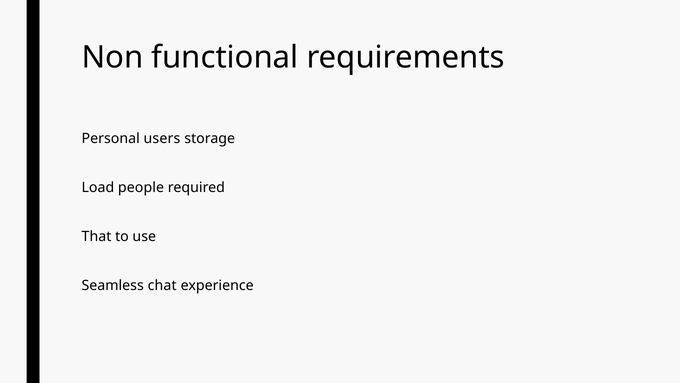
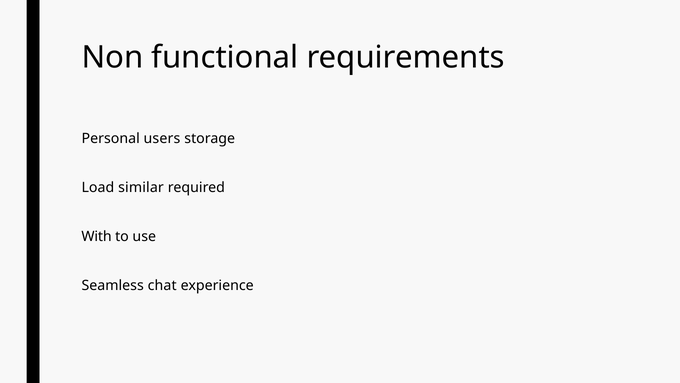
people: people -> similar
That: That -> With
